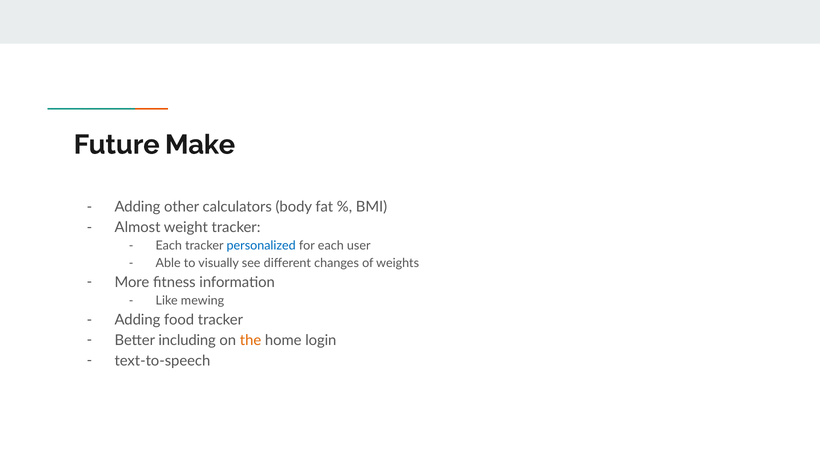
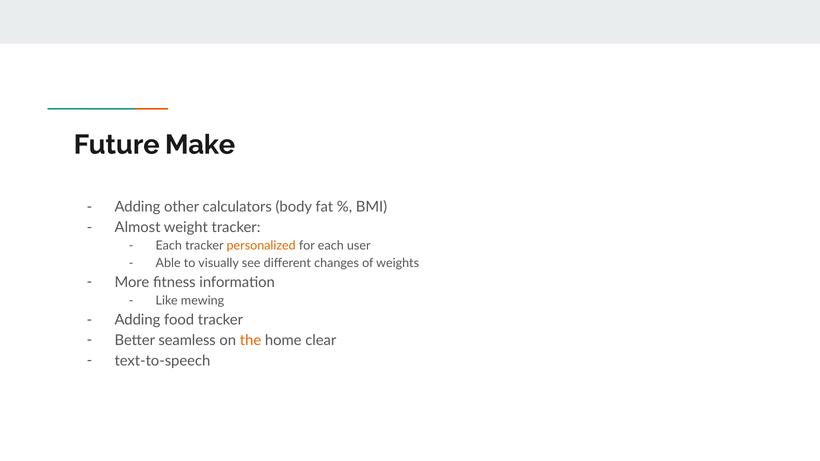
personalized colour: blue -> orange
including: including -> seamless
login: login -> clear
